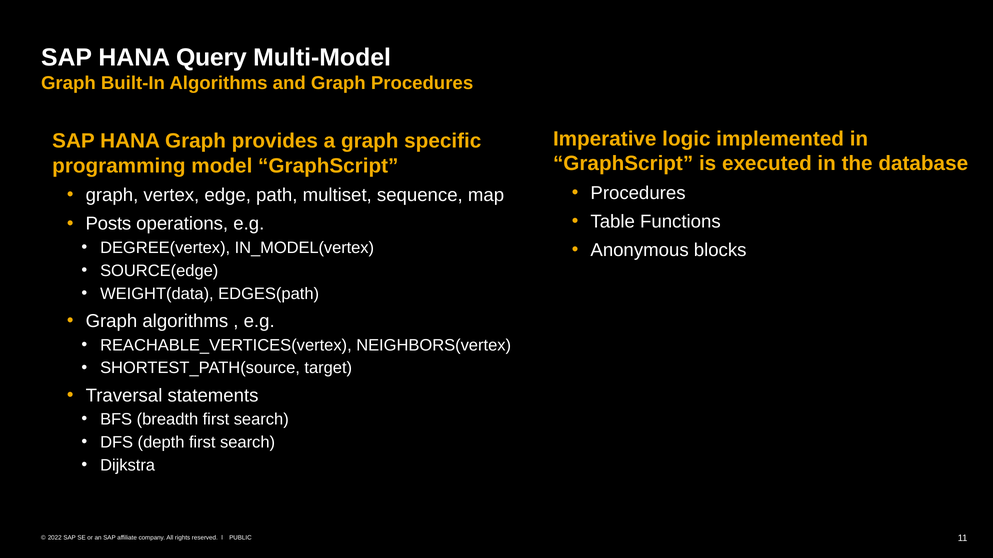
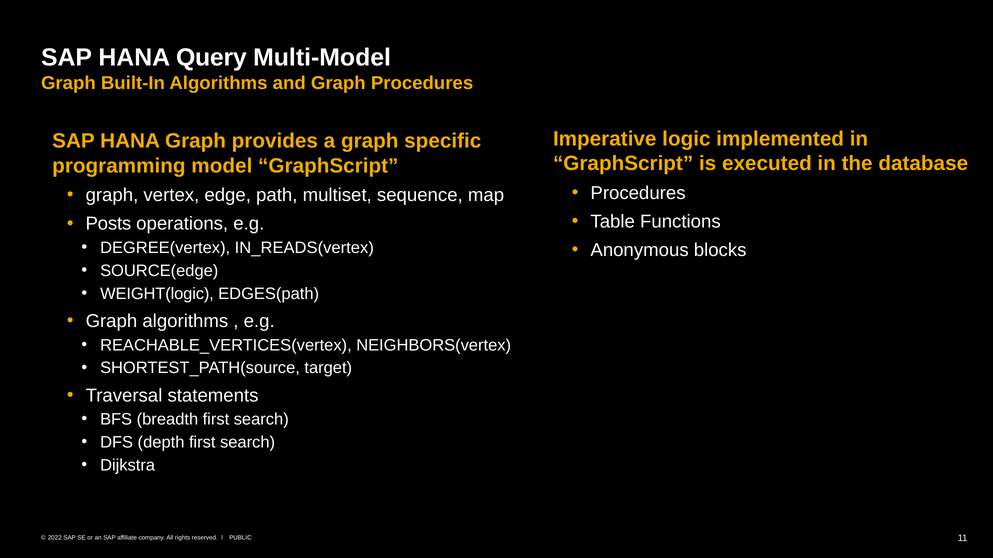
IN_MODEL(vertex: IN_MODEL(vertex -> IN_READS(vertex
WEIGHT(data: WEIGHT(data -> WEIGHT(logic
